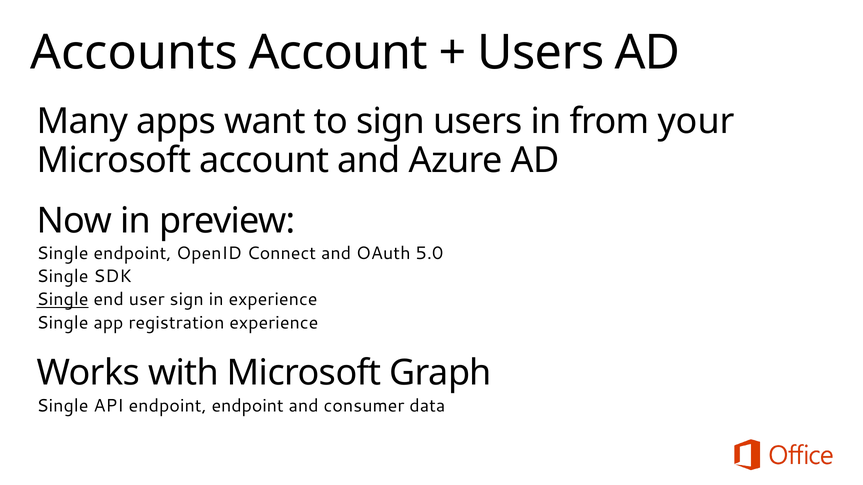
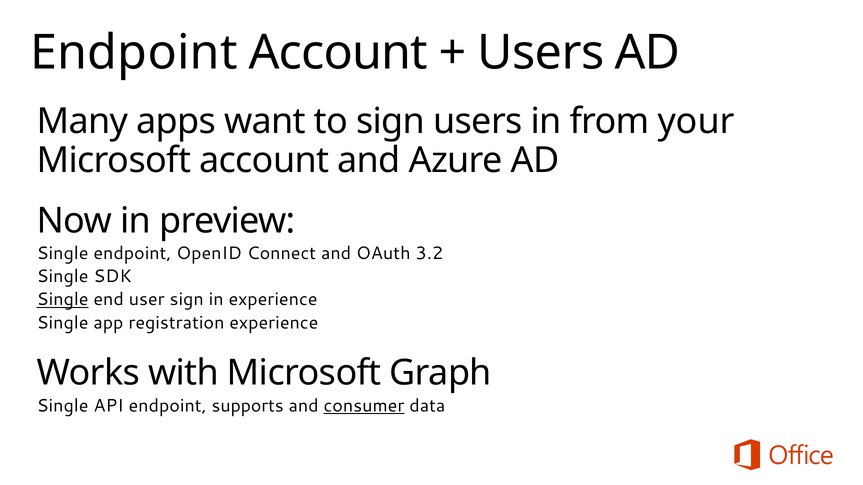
Accounts at (134, 53): Accounts -> Endpoint
5.0: 5.0 -> 3.2
endpoint endpoint: endpoint -> supports
consumer underline: none -> present
